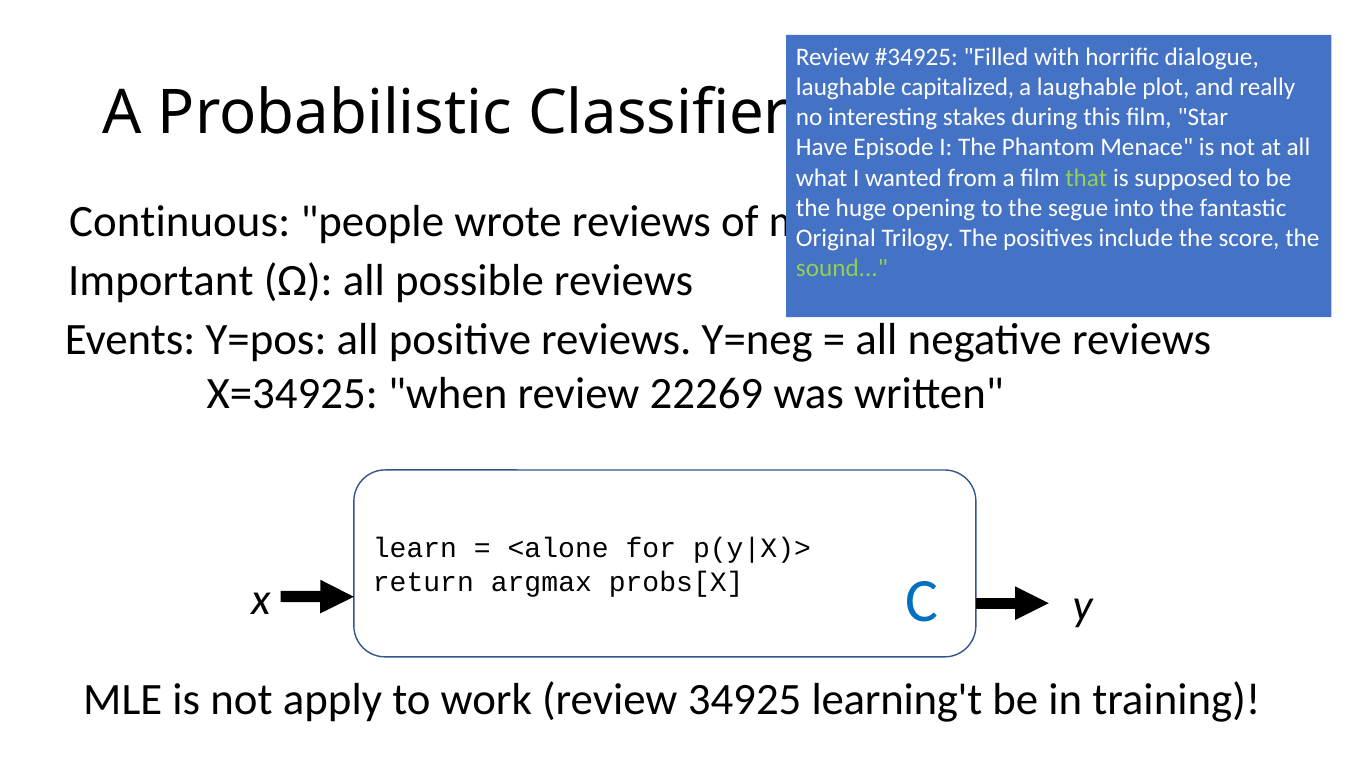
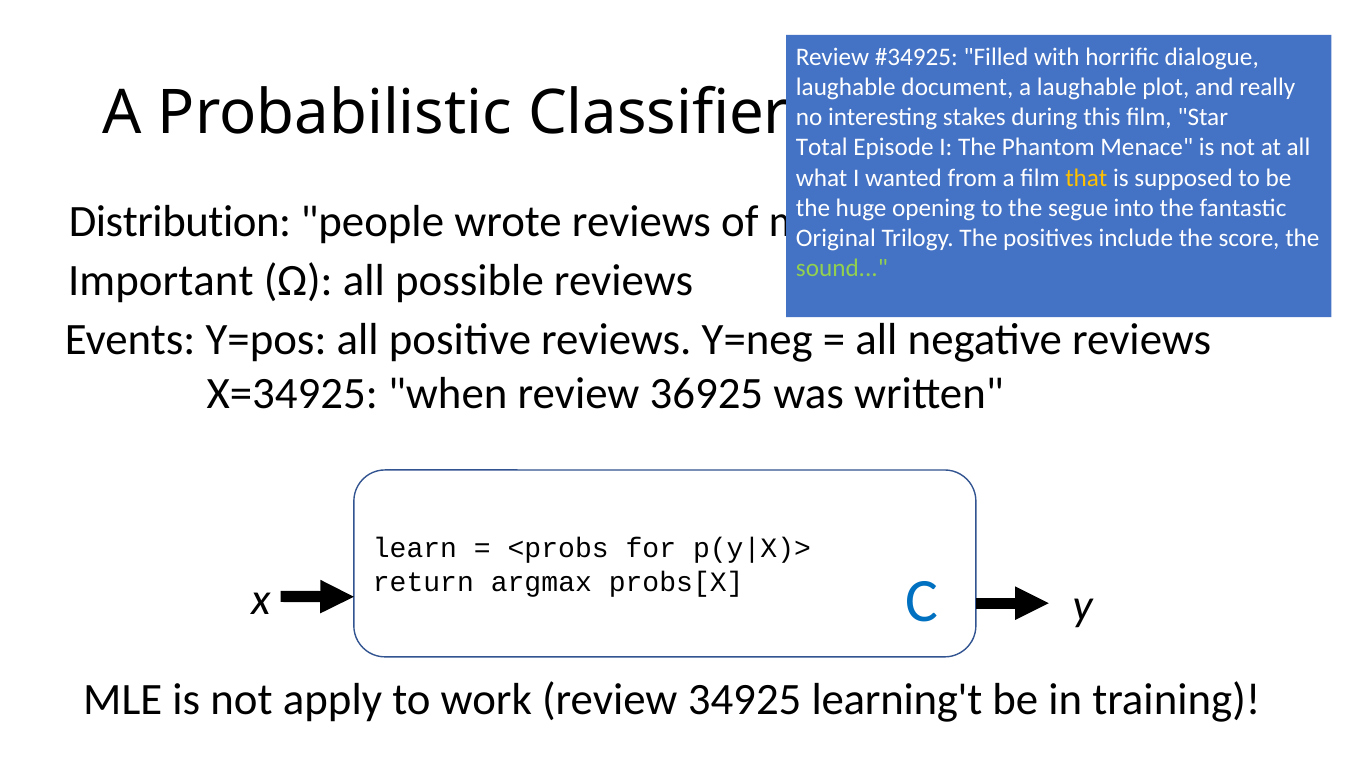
capitalized: capitalized -> document
Have: Have -> Total
that colour: light green -> yellow
Continuous: Continuous -> Distribution
22269: 22269 -> 36925
<alone: <alone -> <probs
